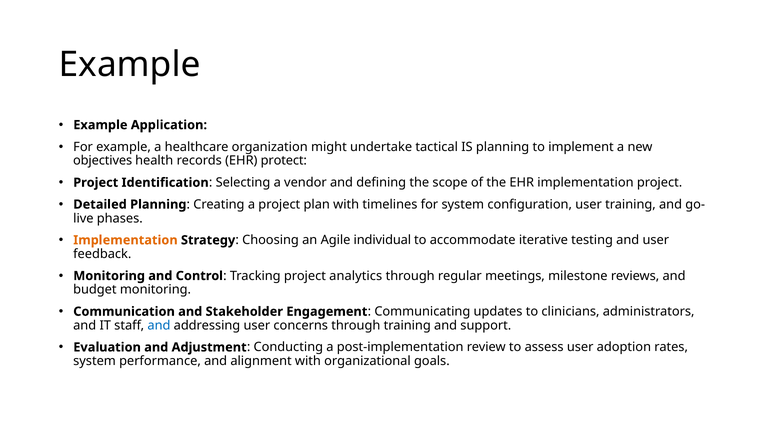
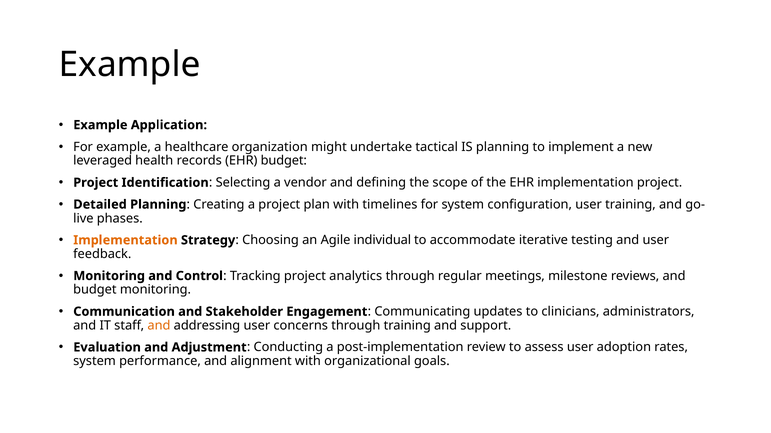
objectives: objectives -> leveraged
EHR protect: protect -> budget
and at (159, 326) colour: blue -> orange
